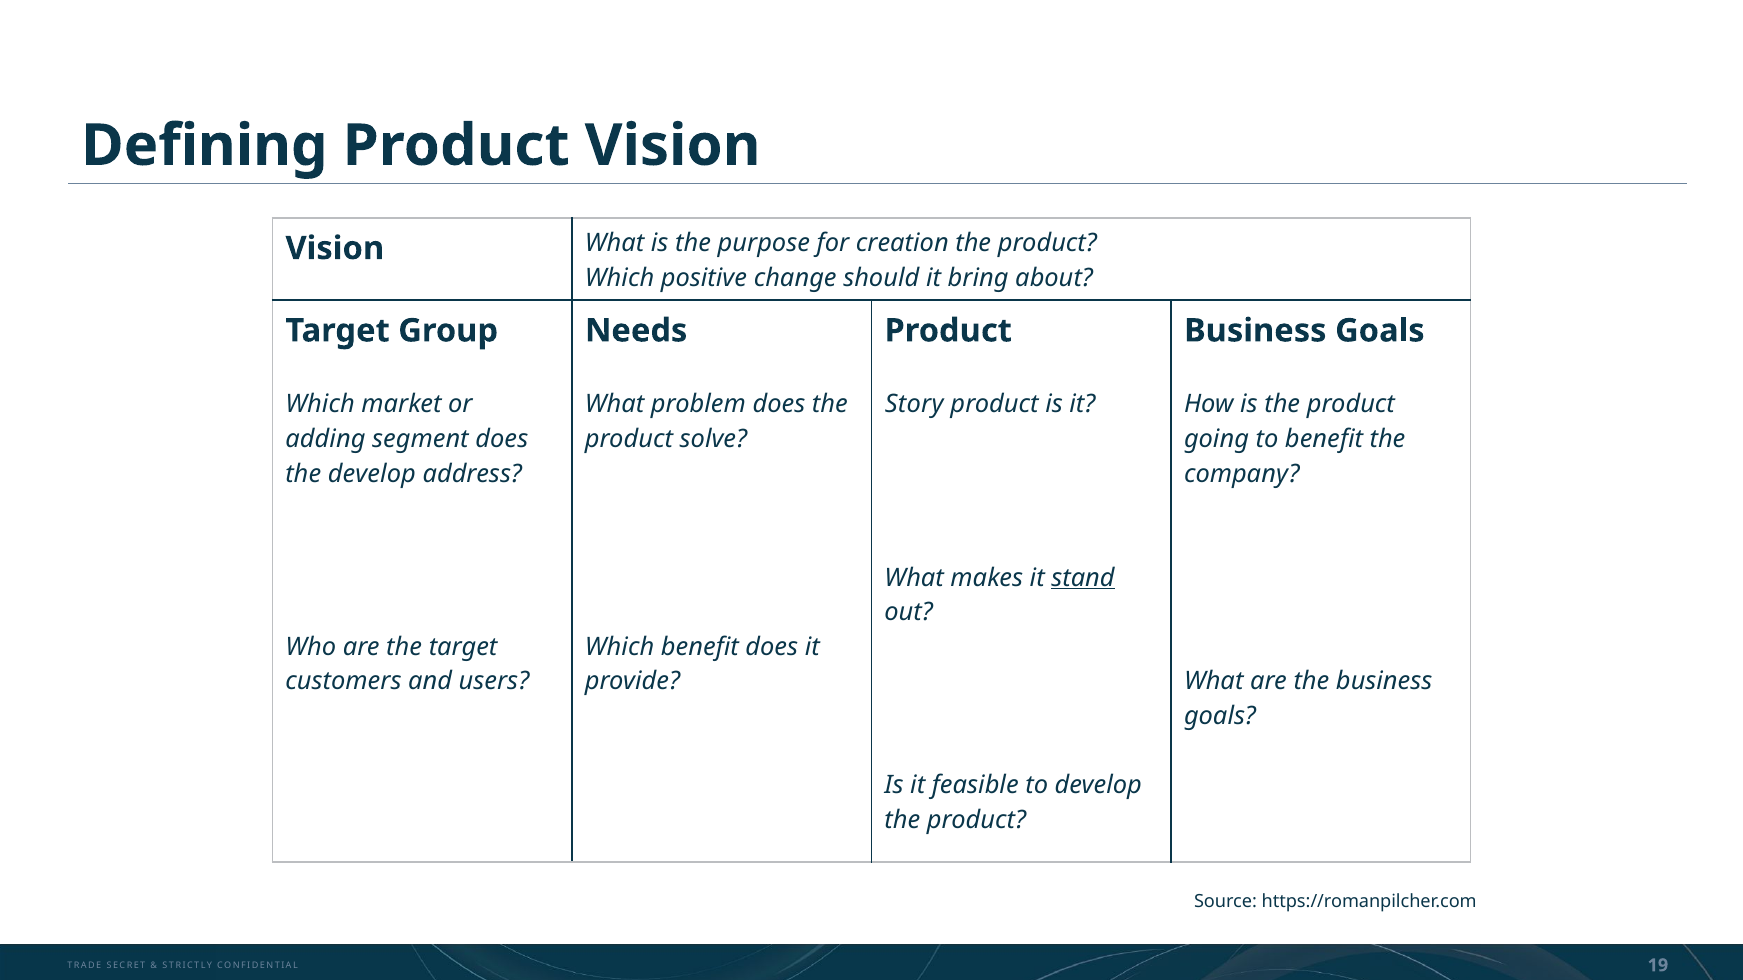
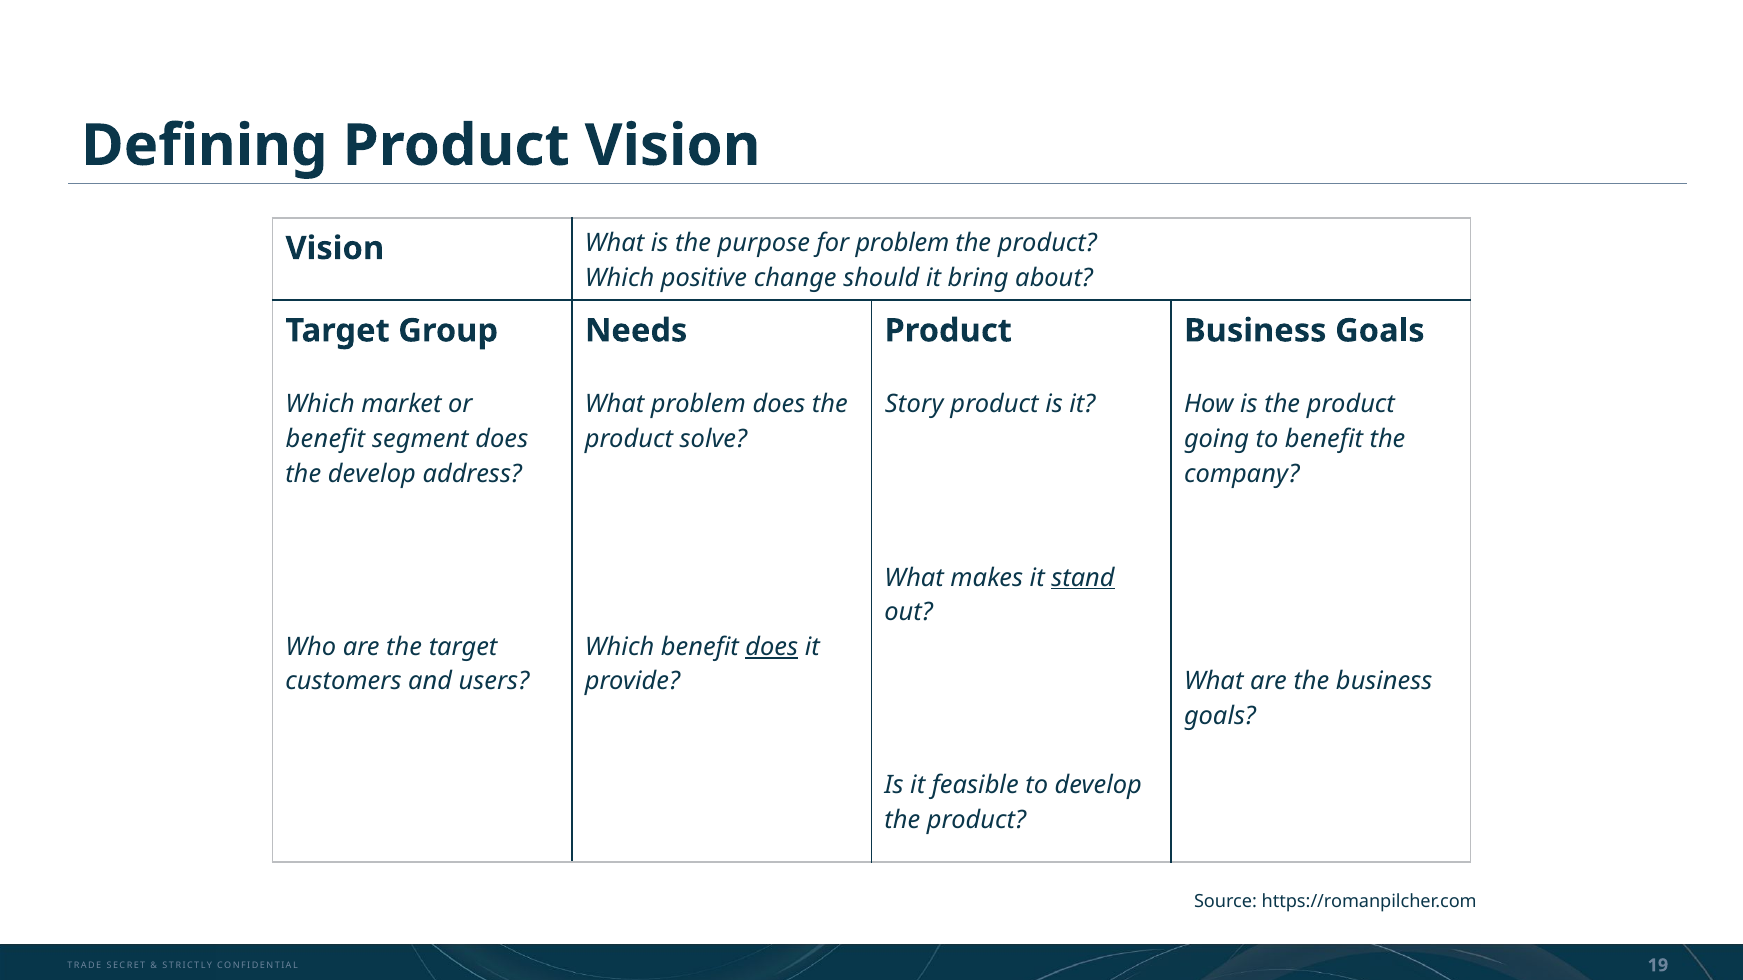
for creation: creation -> problem
adding at (325, 439): adding -> benefit
does at (772, 647) underline: none -> present
